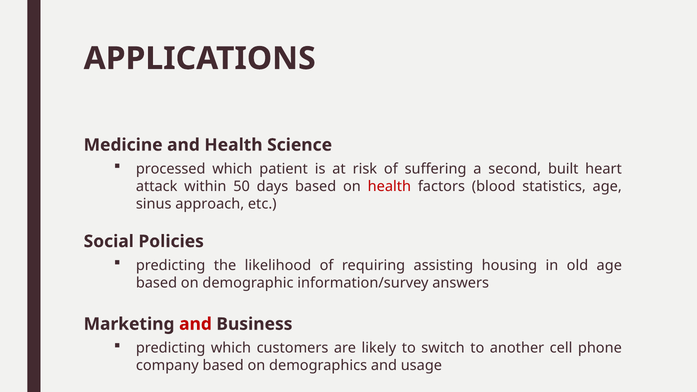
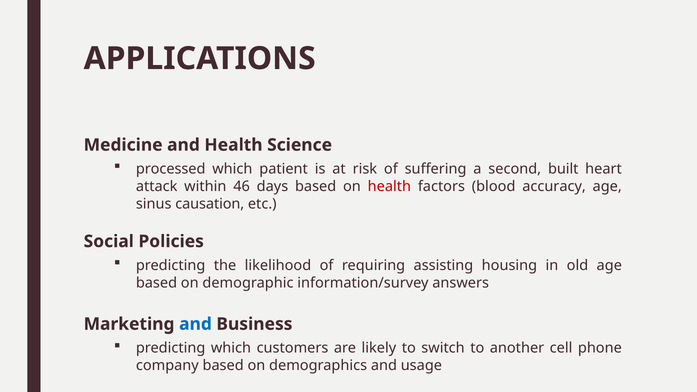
50: 50 -> 46
statistics: statistics -> accuracy
approach: approach -> causation
and at (195, 324) colour: red -> blue
